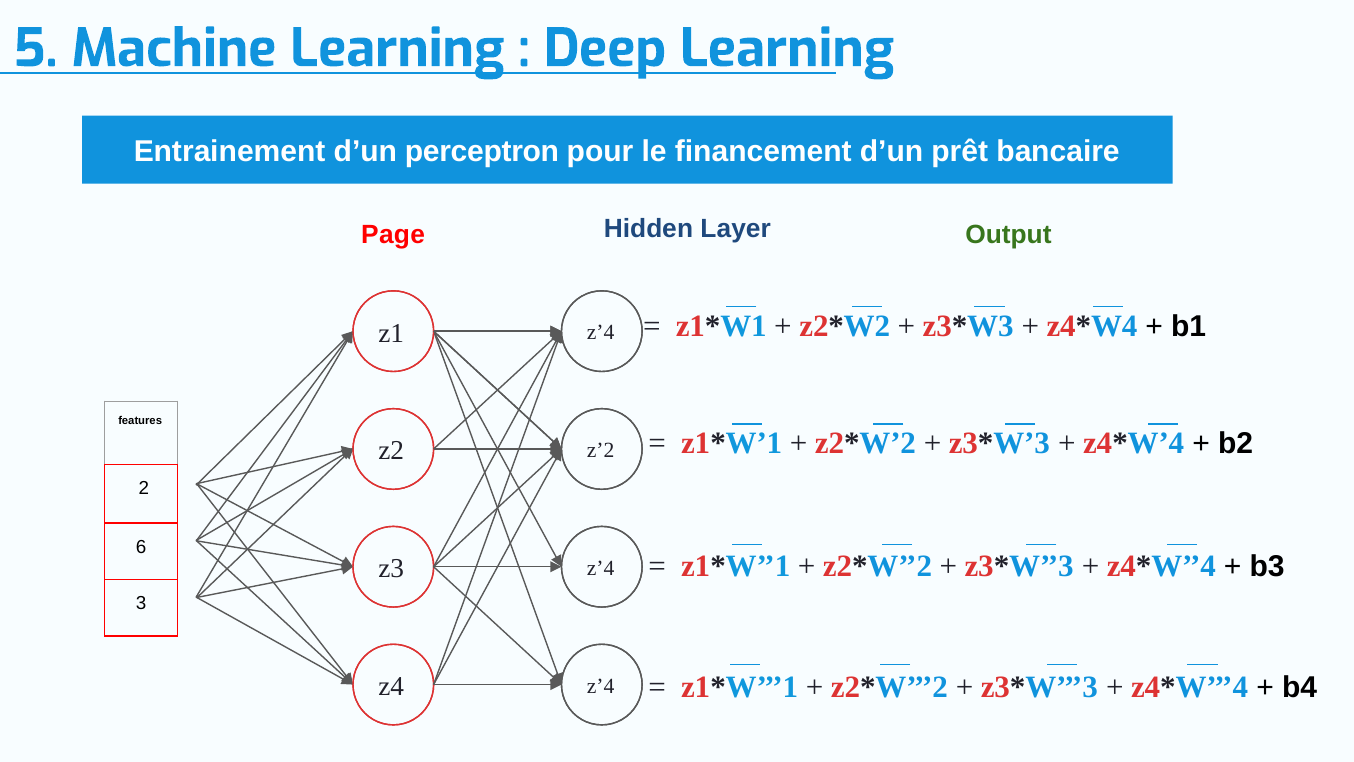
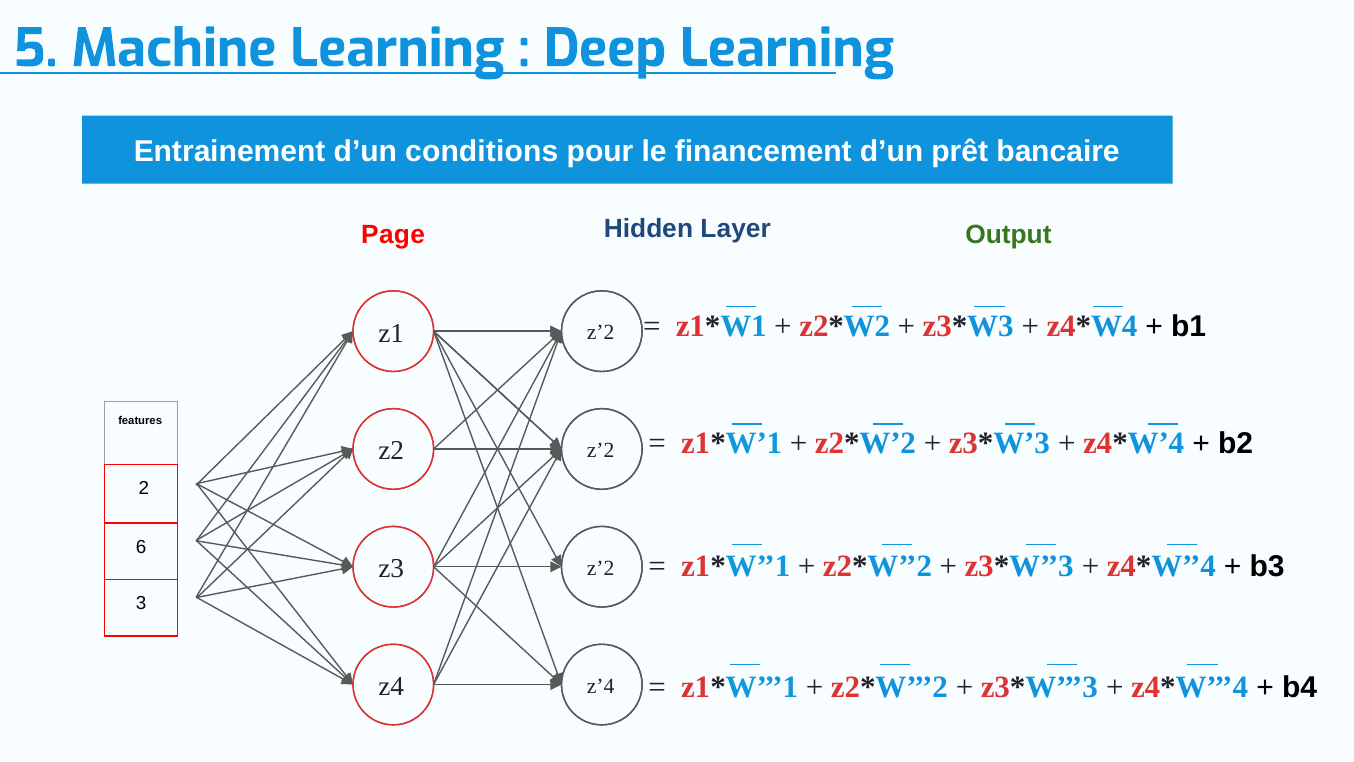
perceptron: perceptron -> conditions
z’4 at (601, 332): z’4 -> z’2
z’4 at (601, 568): z’4 -> z’2
